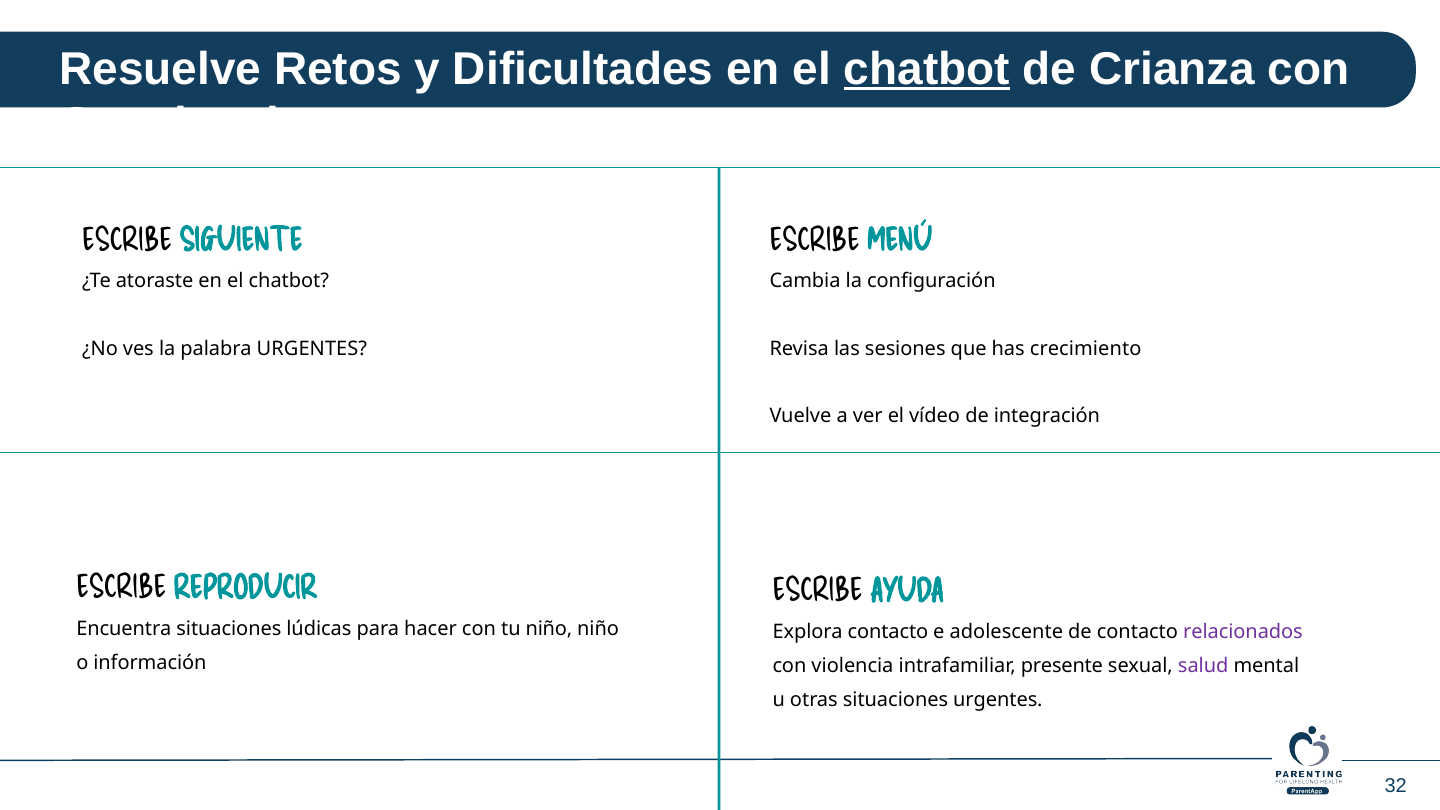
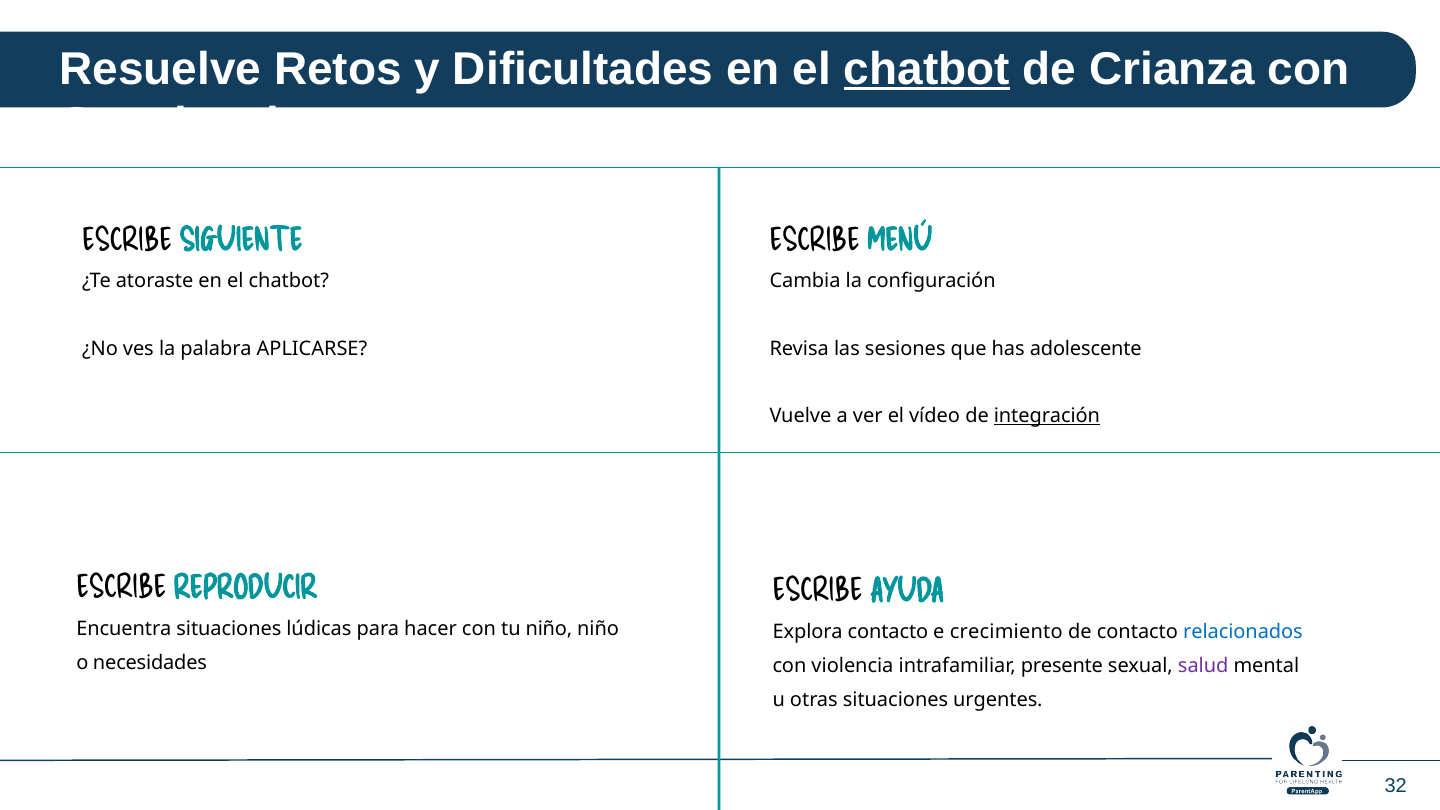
palabra URGENTES: URGENTES -> APLICARSE
crecimiento: crecimiento -> adolescente
integración underline: none -> present
adolescente: adolescente -> crecimiento
relacionados colour: purple -> blue
información: información -> necesidades
